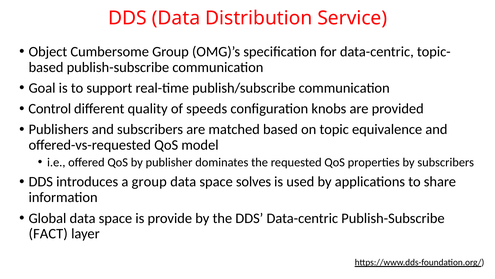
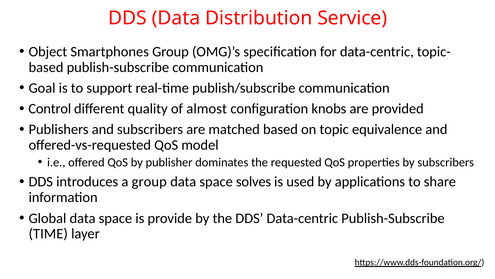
Cumbersome: Cumbersome -> Smartphones
speeds: speeds -> almost
FACT: FACT -> TIME
